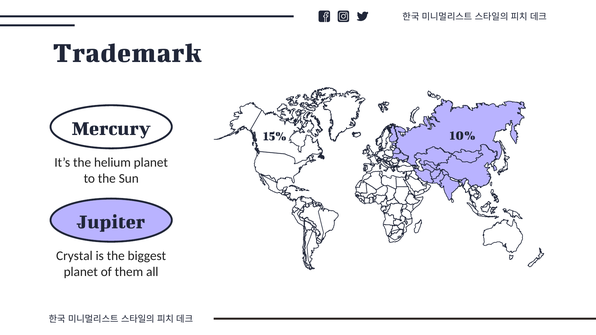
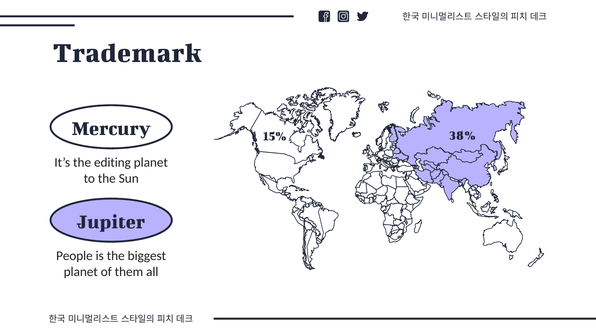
10%: 10% -> 38%
helium: helium -> editing
Crystal: Crystal -> People
